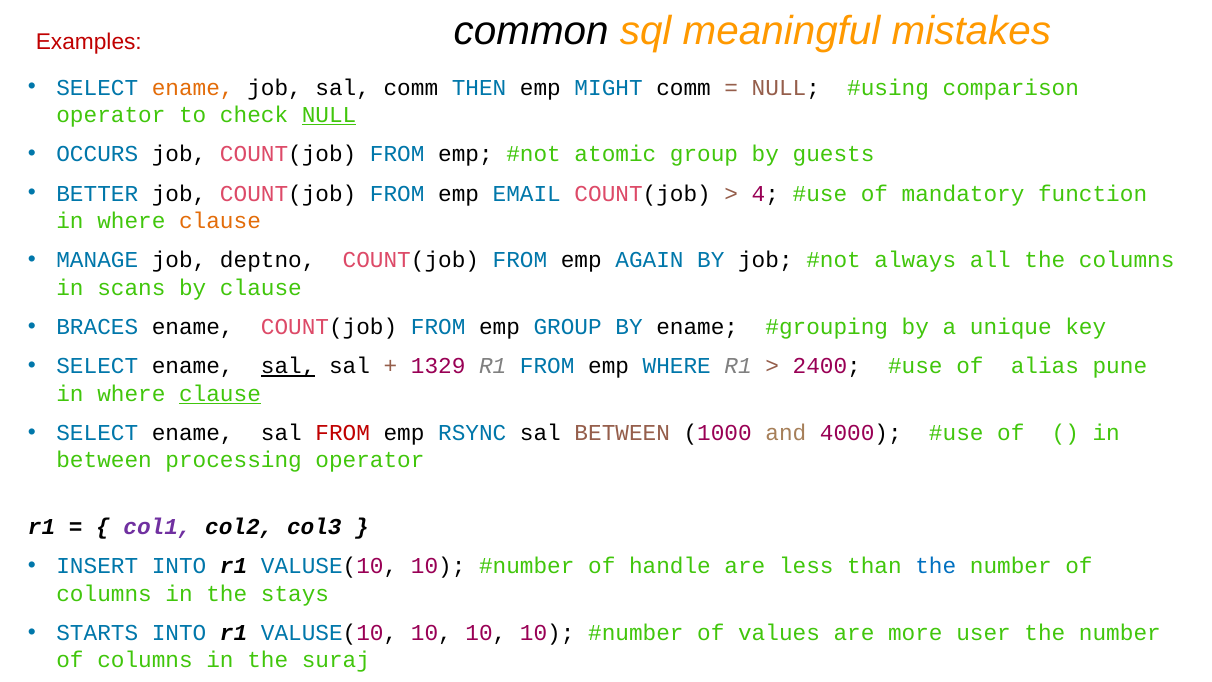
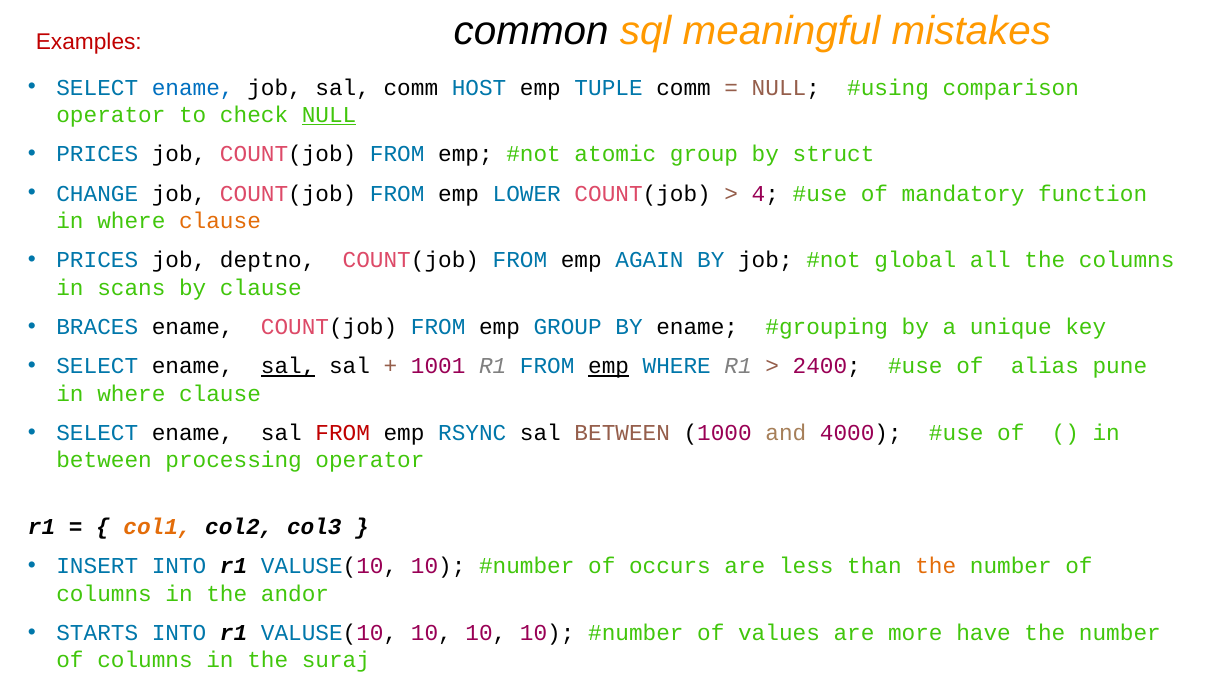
ename at (193, 88) colour: orange -> blue
THEN: THEN -> HOST
MIGHT: MIGHT -> TUPLE
OCCURS at (97, 154): OCCURS -> PRICES
guests: guests -> struct
BETTER: BETTER -> CHANGE
EMAIL: EMAIL -> LOWER
MANAGE at (97, 260): MANAGE -> PRICES
always: always -> global
1329: 1329 -> 1001
emp at (609, 366) underline: none -> present
clause at (220, 393) underline: present -> none
col1 colour: purple -> orange
handle: handle -> occurs
the at (936, 566) colour: blue -> orange
stays: stays -> andor
user: user -> have
